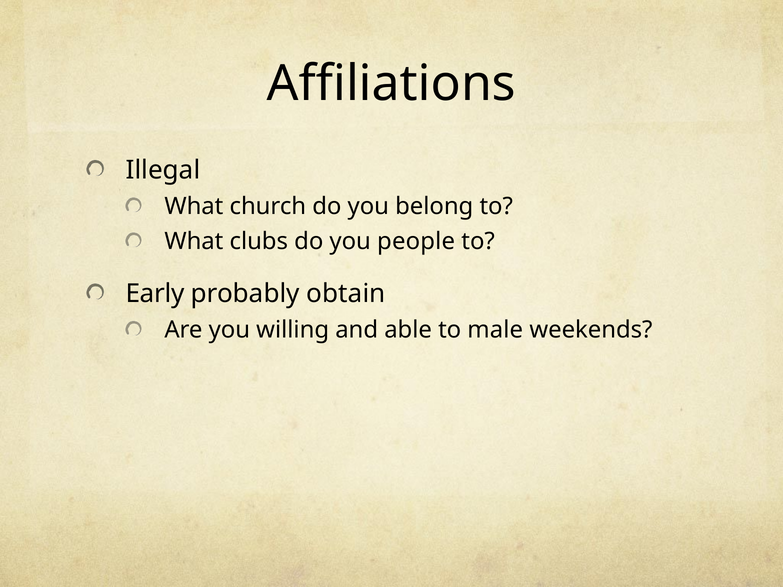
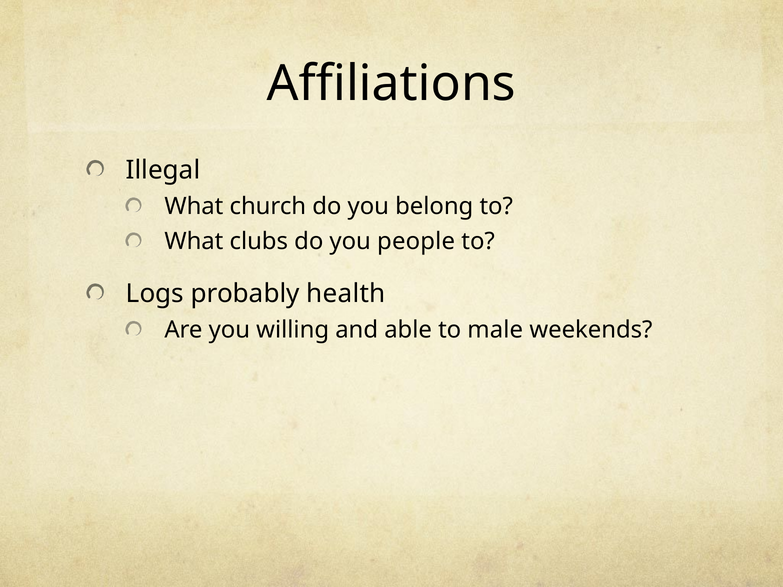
Early: Early -> Logs
obtain: obtain -> health
